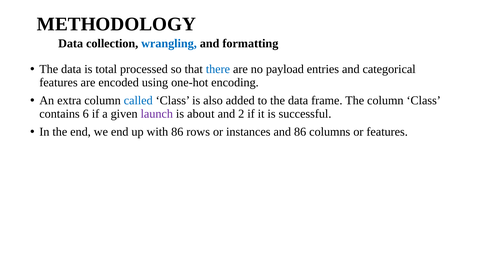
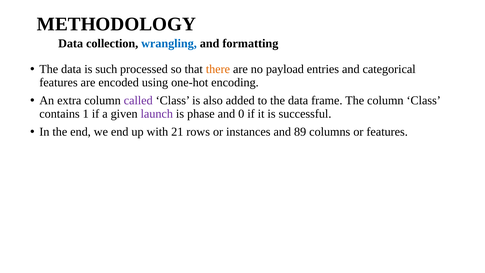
total: total -> such
there colour: blue -> orange
called colour: blue -> purple
6: 6 -> 1
about: about -> phase
2: 2 -> 0
with 86: 86 -> 21
and 86: 86 -> 89
